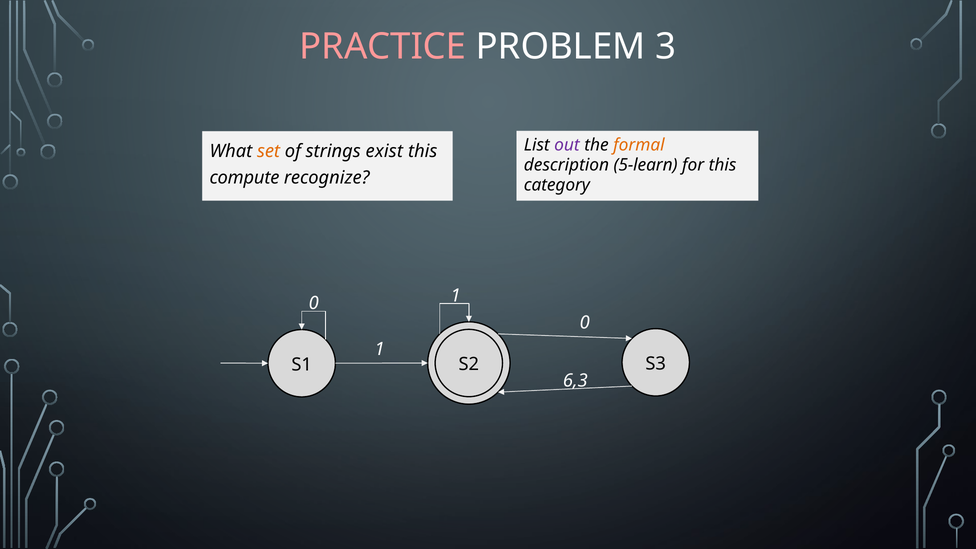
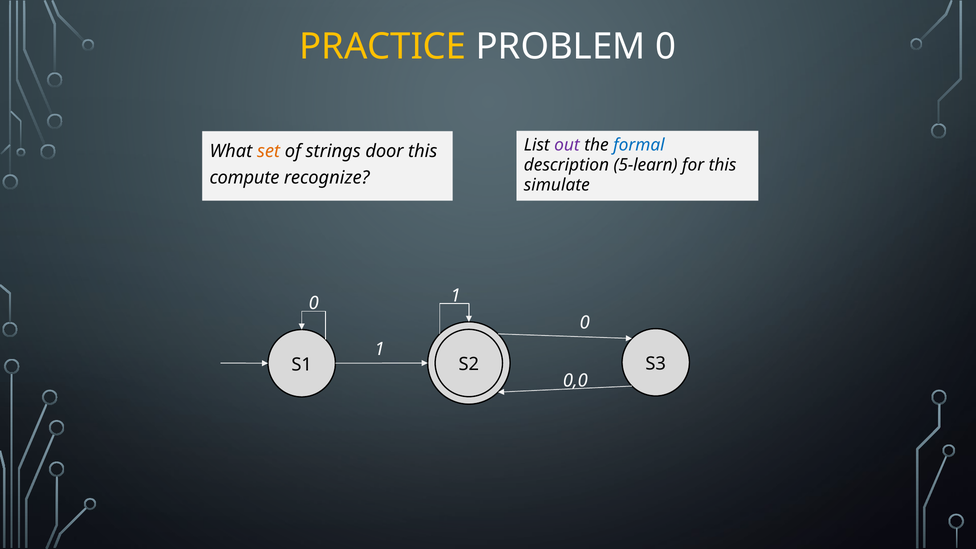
PRACTICE colour: pink -> yellow
PROBLEM 3: 3 -> 0
formal colour: orange -> blue
exist: exist -> door
category: category -> simulate
6,3: 6,3 -> 0,0
